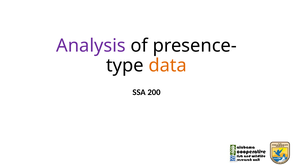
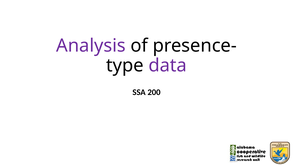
data colour: orange -> purple
